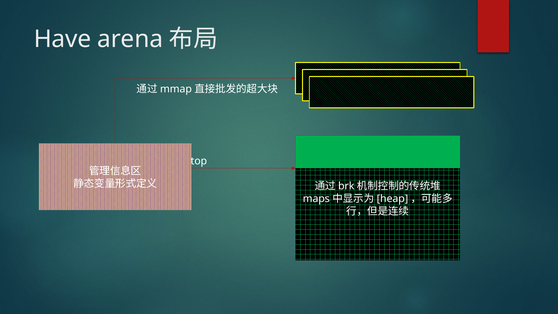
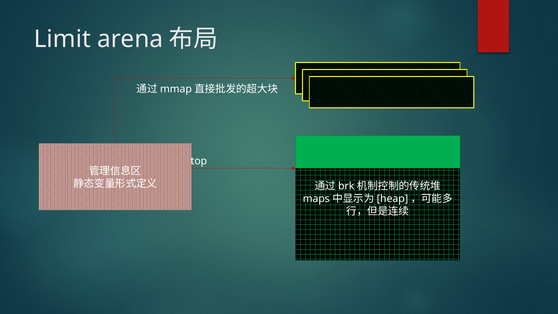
Have: Have -> Limit
